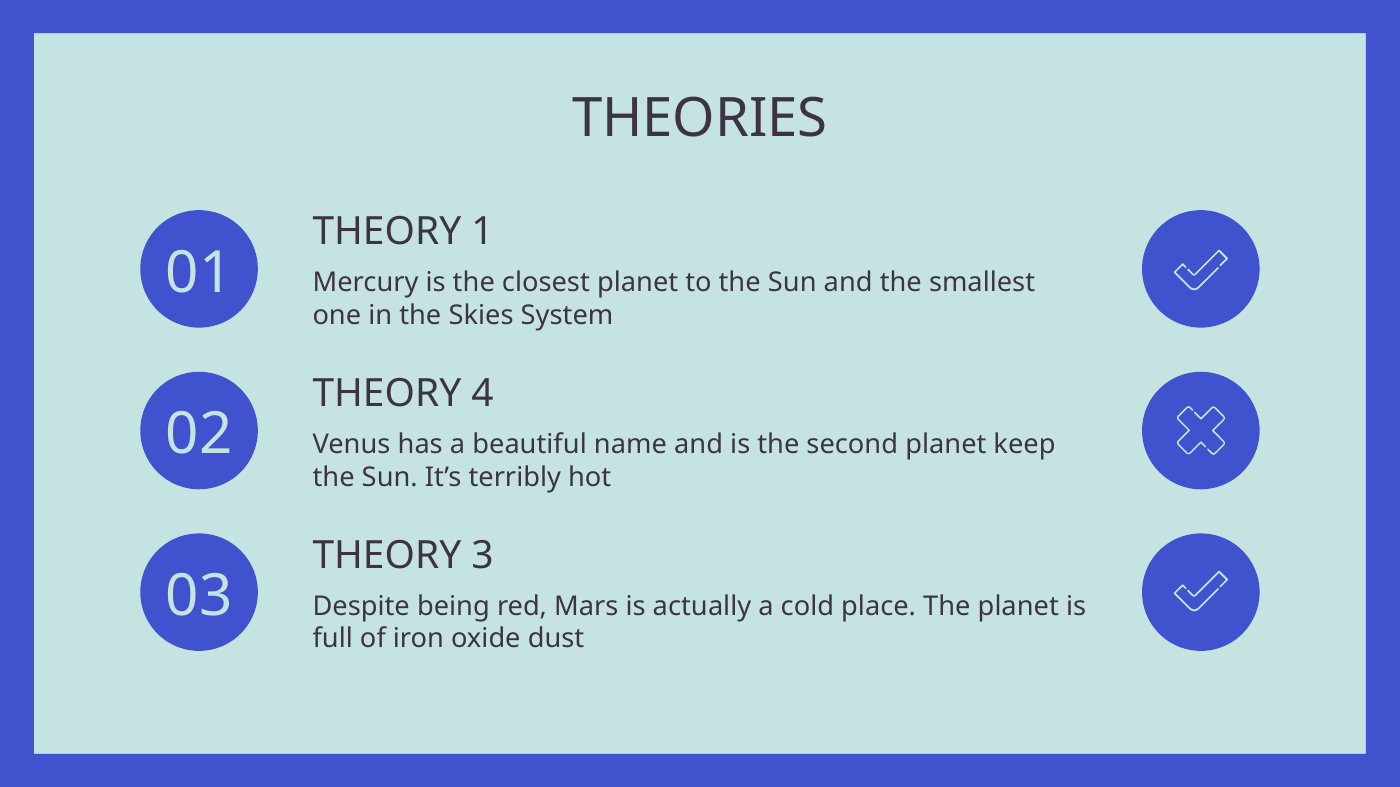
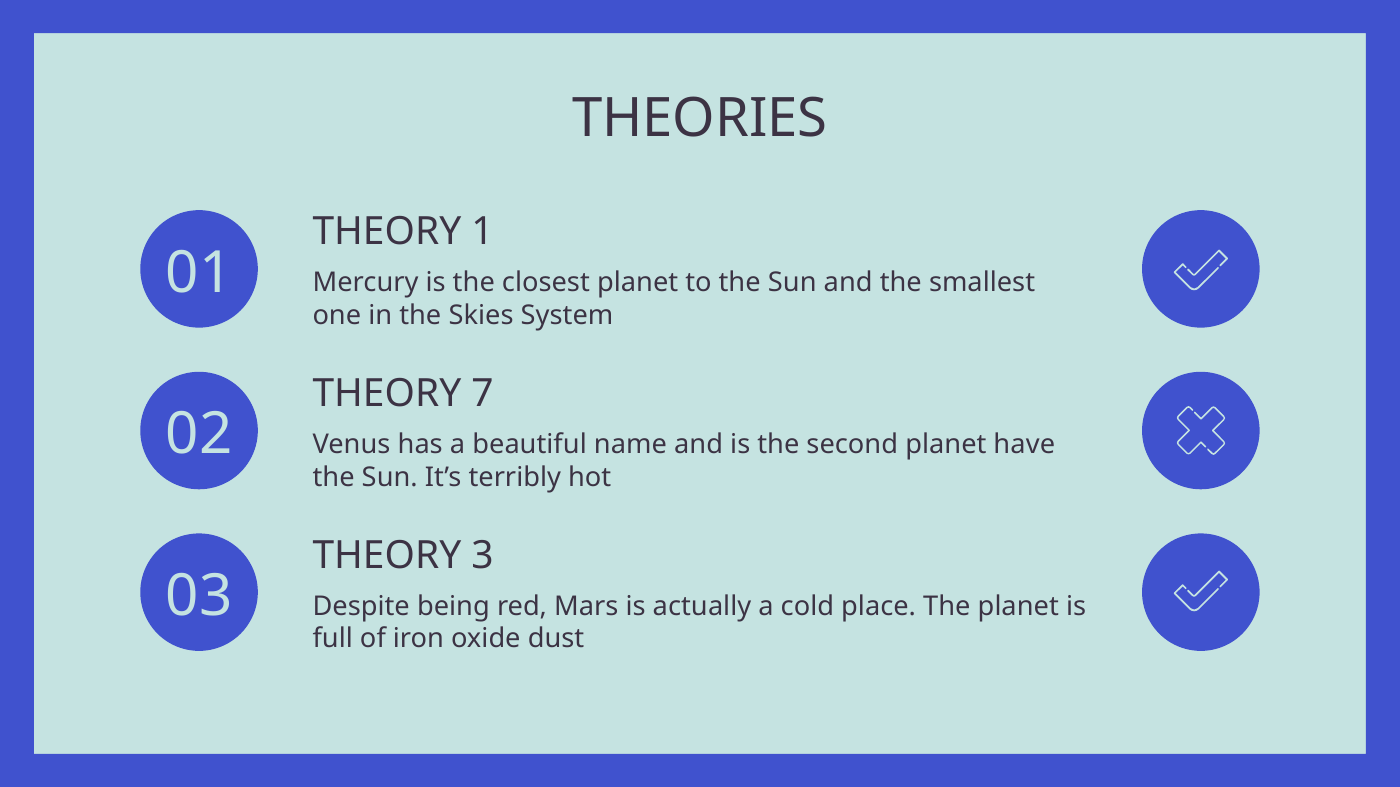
4: 4 -> 7
keep: keep -> have
